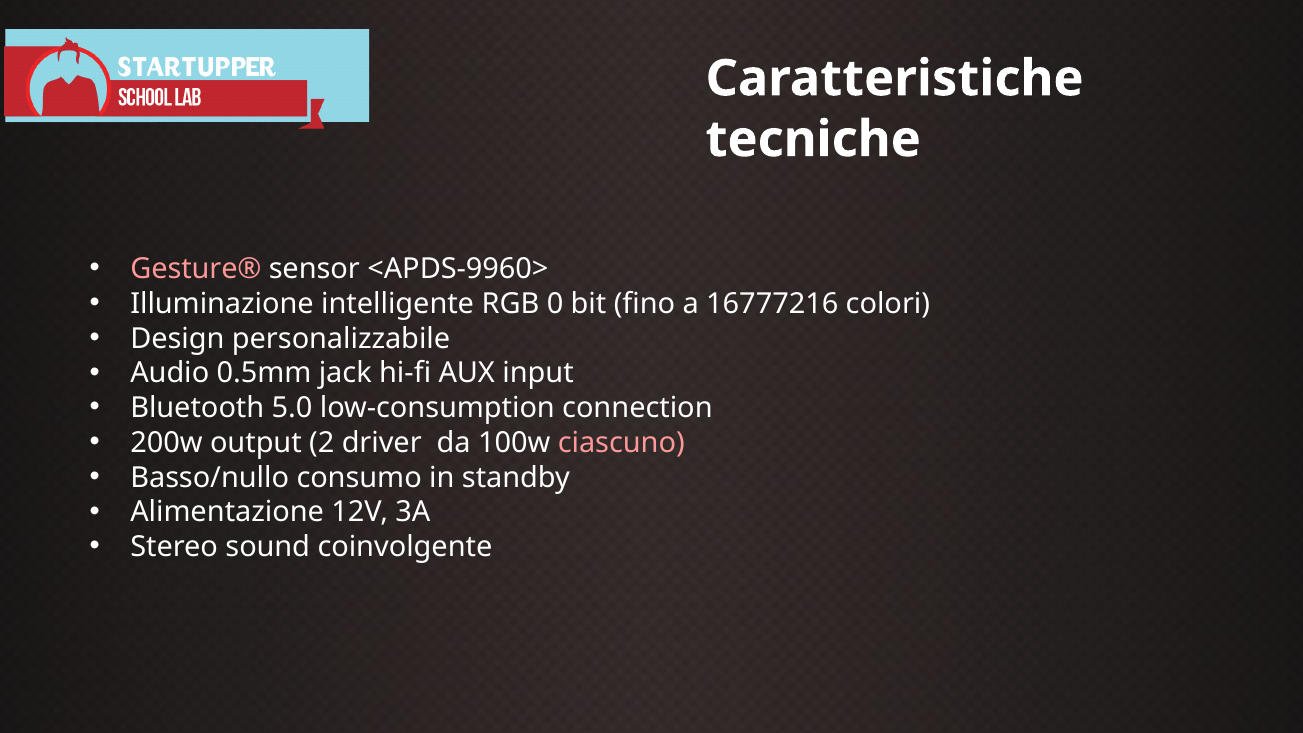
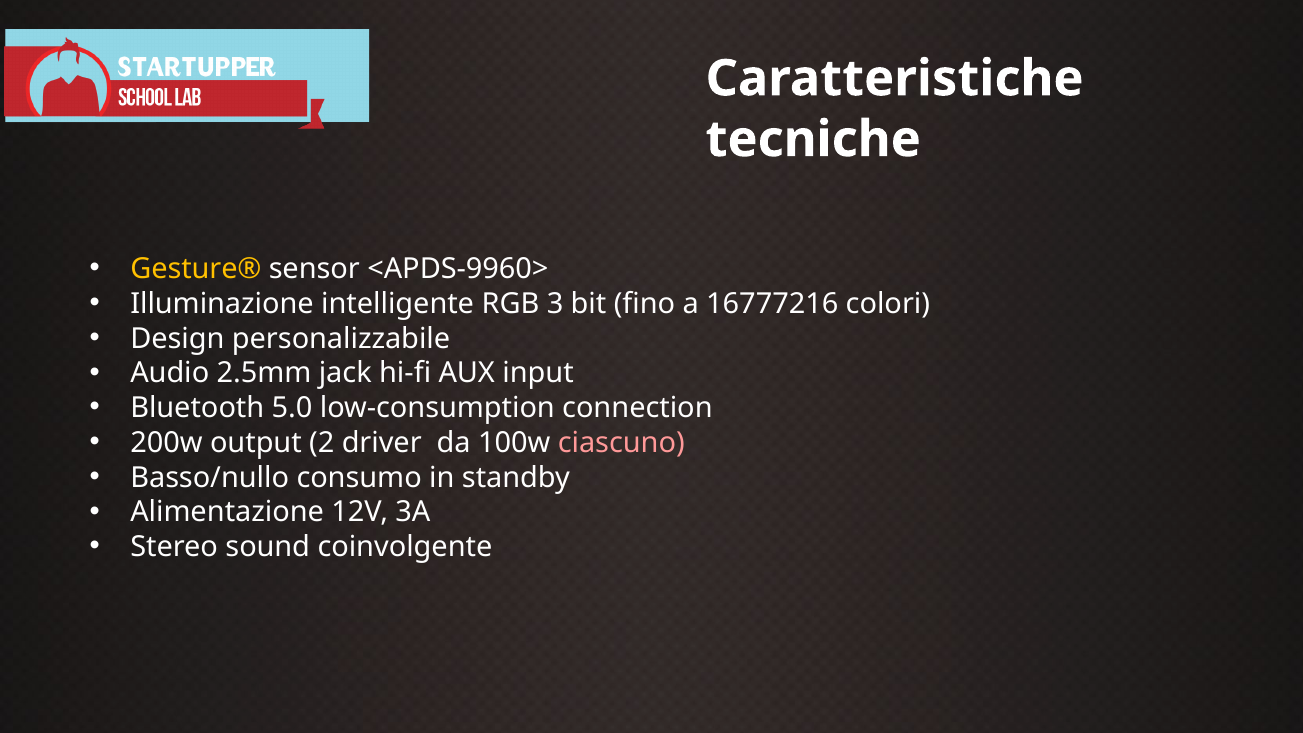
Gesture® colour: pink -> yellow
0: 0 -> 3
0.5mm: 0.5mm -> 2.5mm
